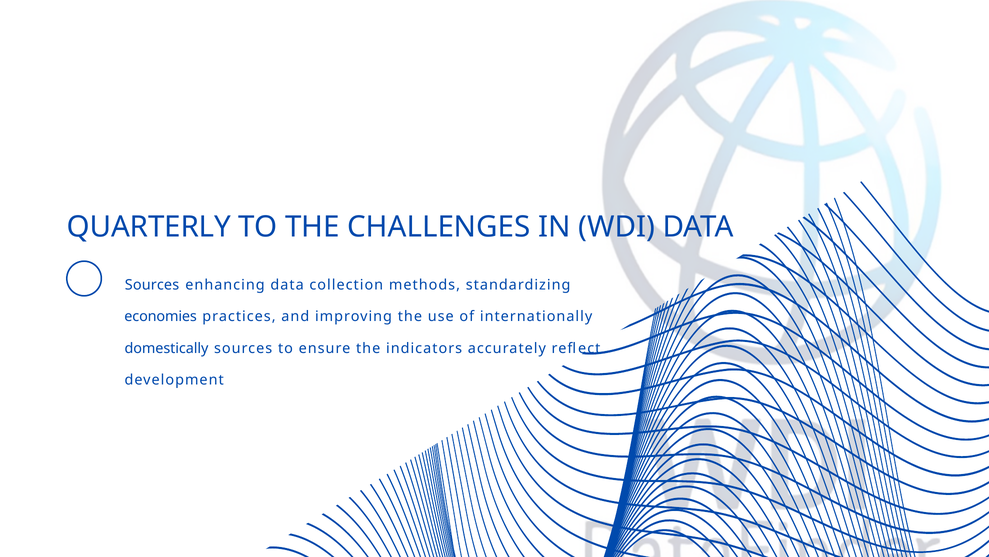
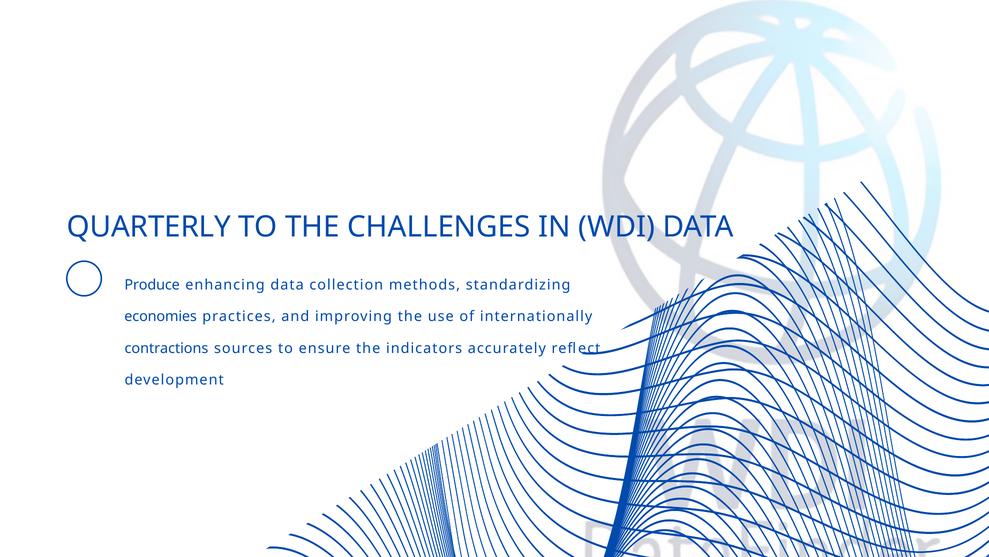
Sources at (152, 285): Sources -> Produce
domestically: domestically -> contractions
